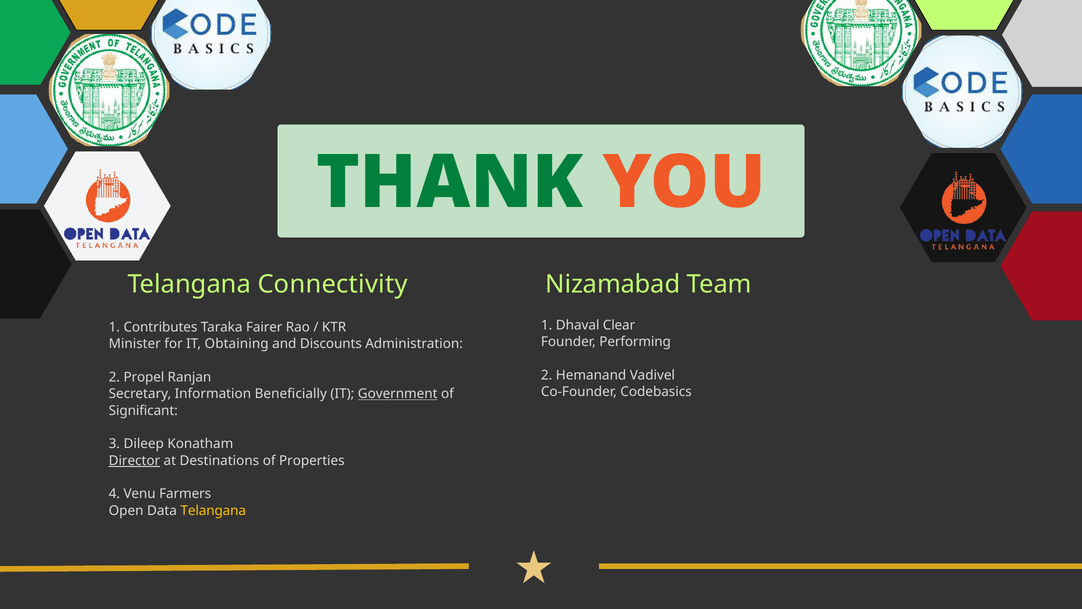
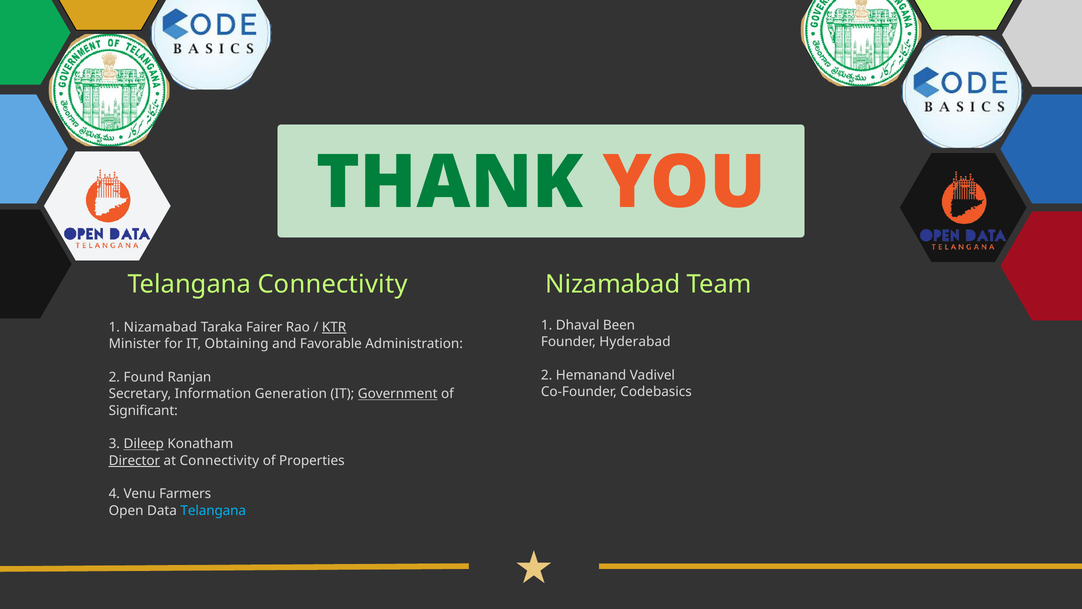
Clear: Clear -> Been
1 Contributes: Contributes -> Nizamabad
KTR underline: none -> present
Performing: Performing -> Hyderabad
Discounts: Discounts -> Favorable
Propel: Propel -> Found
Beneficially: Beneficially -> Generation
Dileep underline: none -> present
at Destinations: Destinations -> Connectivity
Telangana at (213, 510) colour: yellow -> light blue
